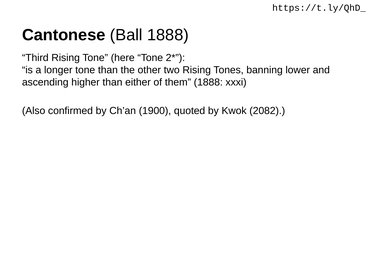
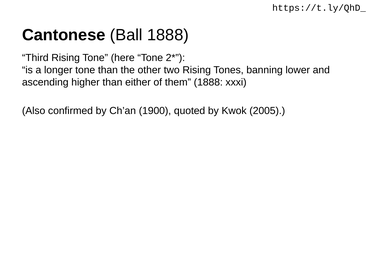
2082: 2082 -> 2005
